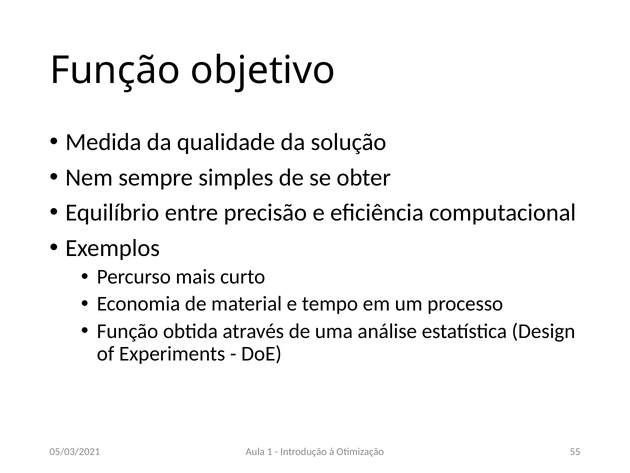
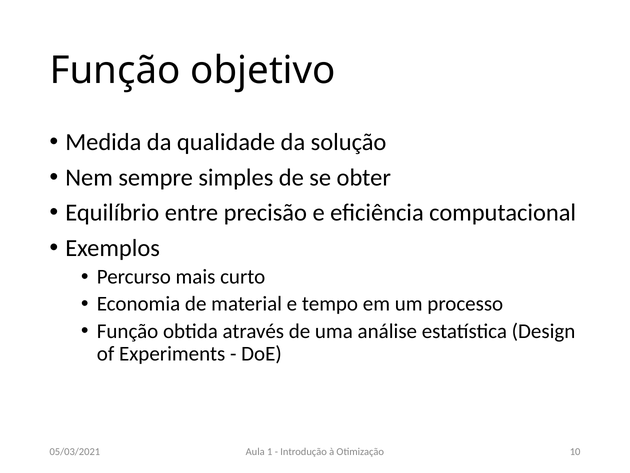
55: 55 -> 10
